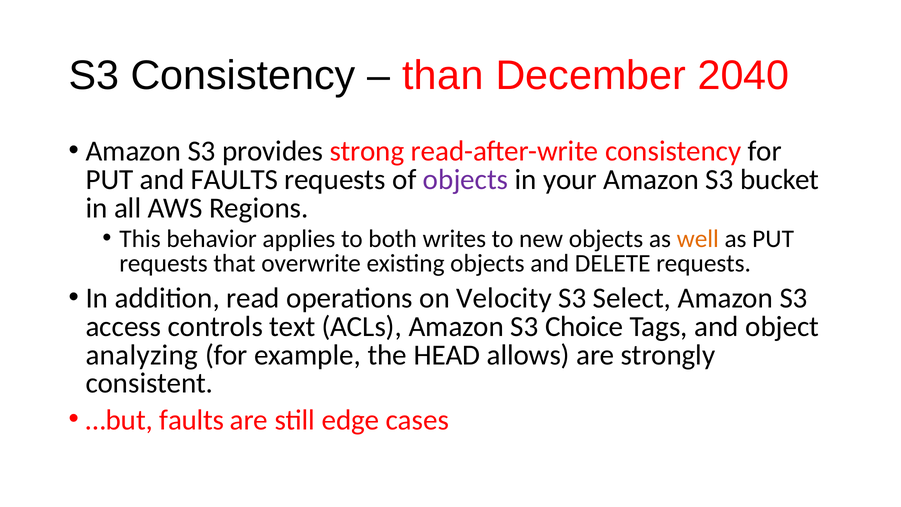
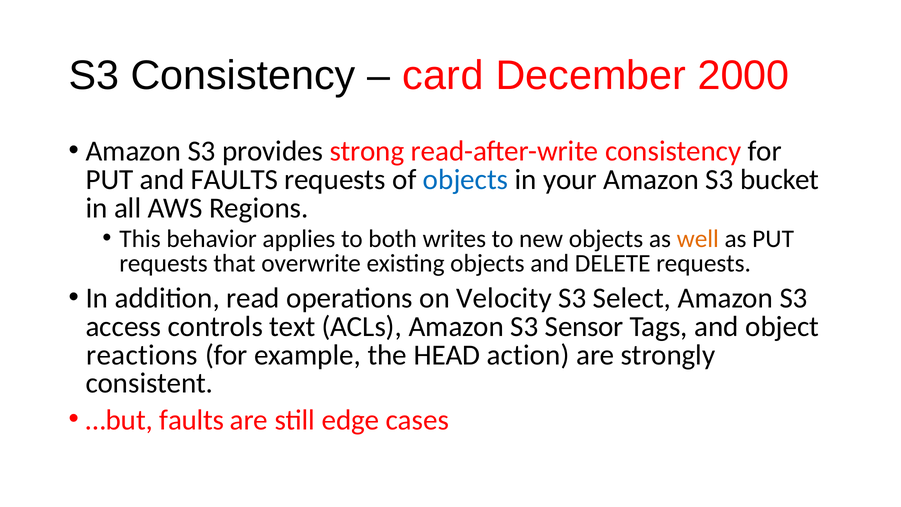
than: than -> card
2040: 2040 -> 2000
objects at (466, 180) colour: purple -> blue
Choice: Choice -> Sensor
analyzing: analyzing -> reactions
allows: allows -> action
